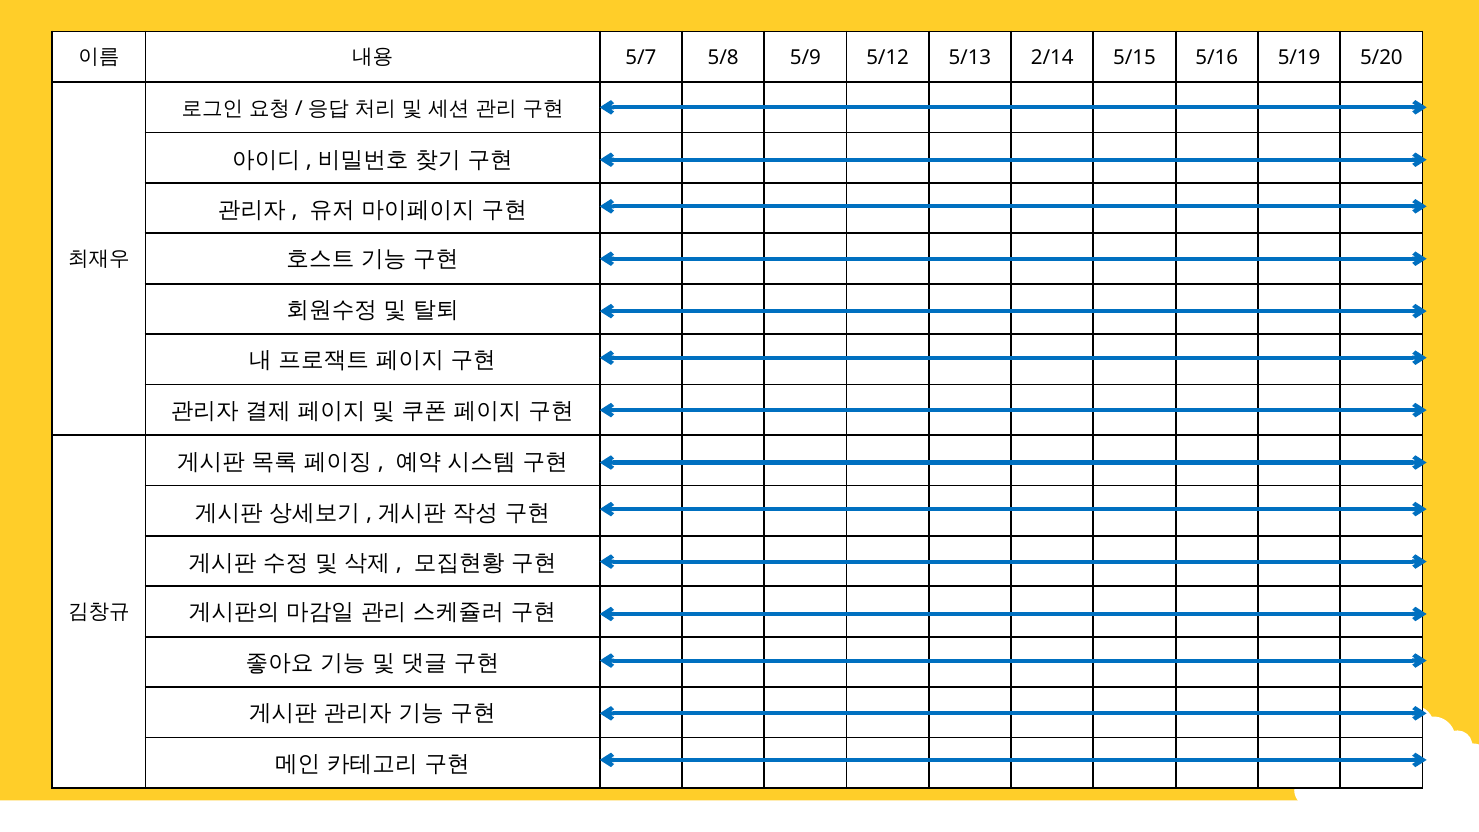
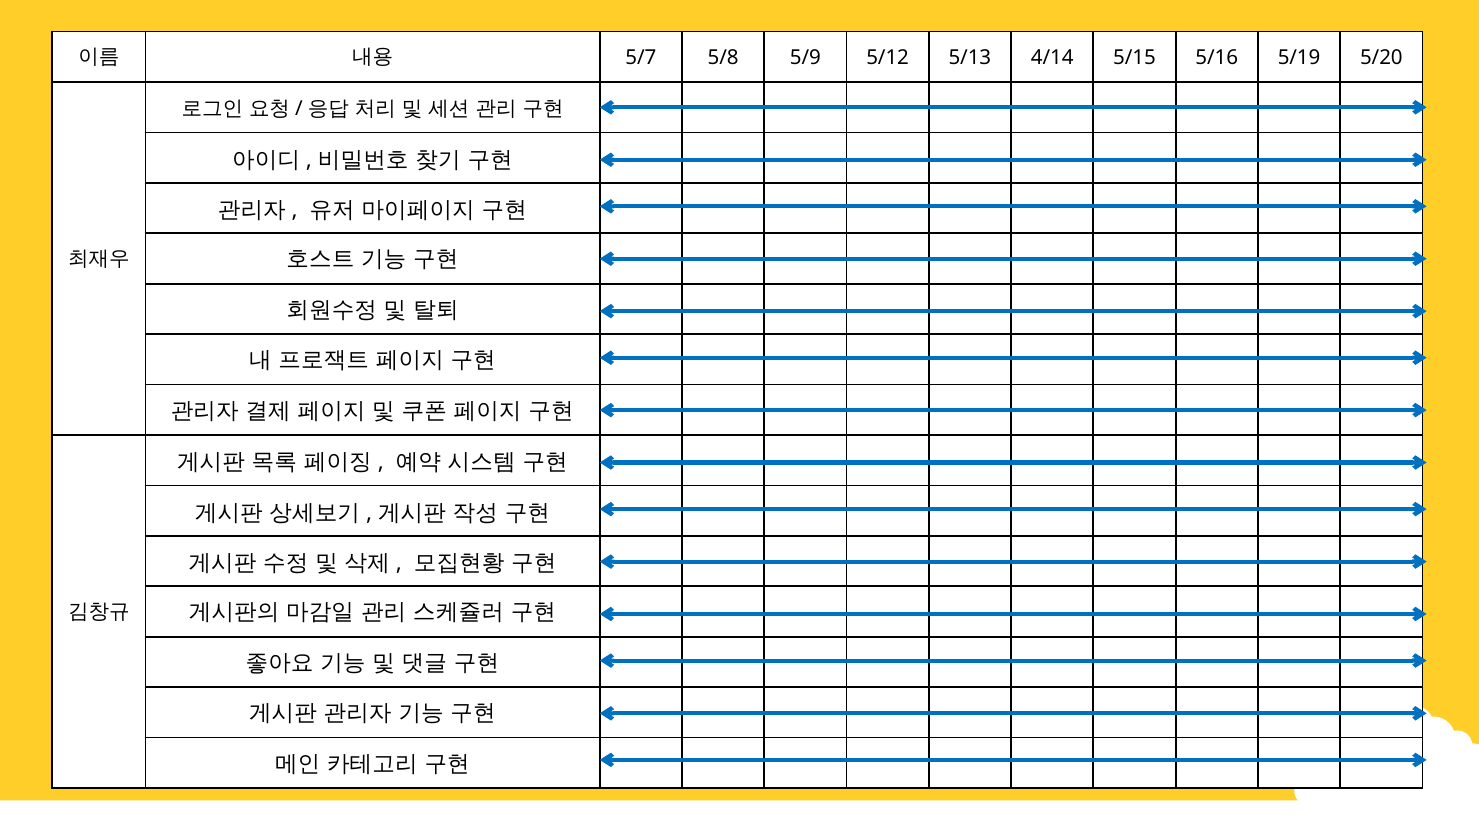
2/14: 2/14 -> 4/14
